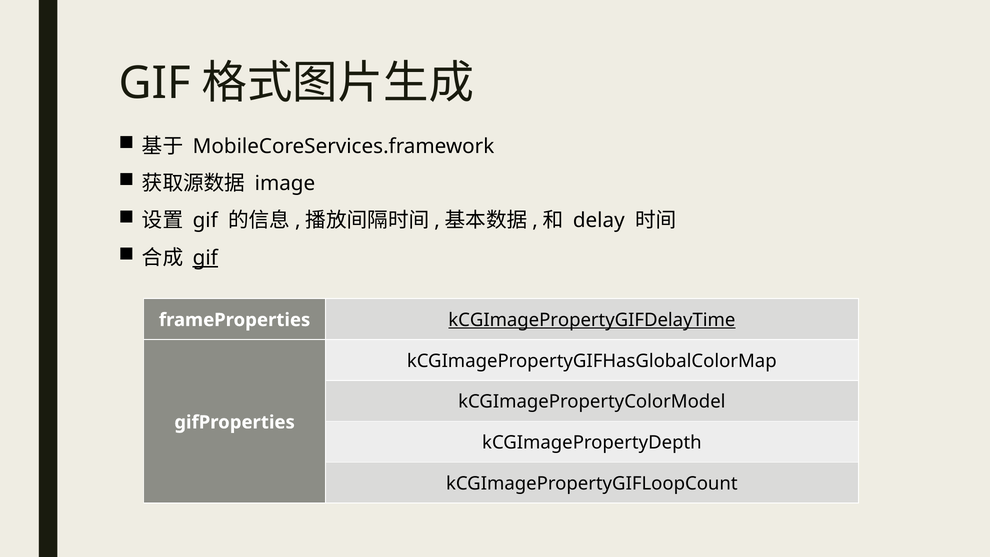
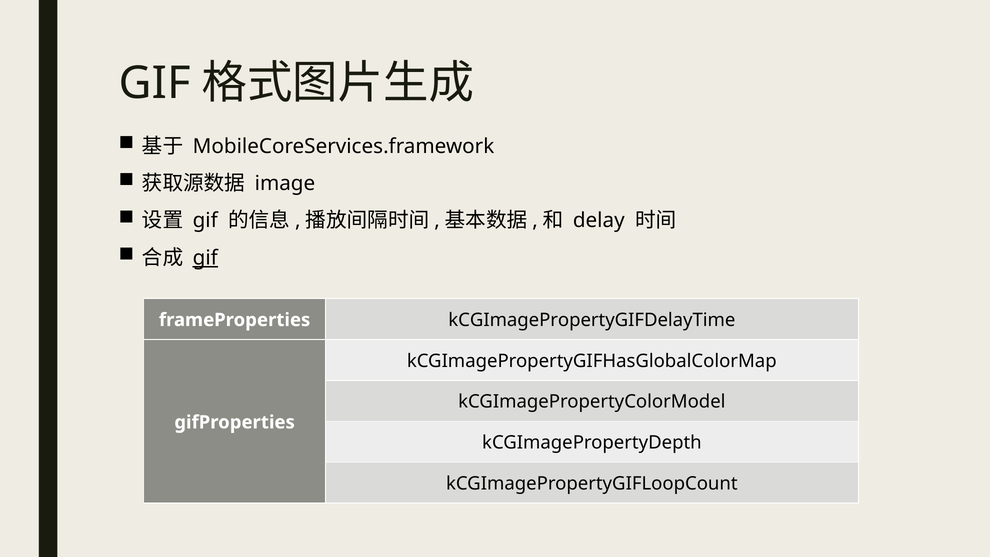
kCGImagePropertyGIFDelayTime underline: present -> none
